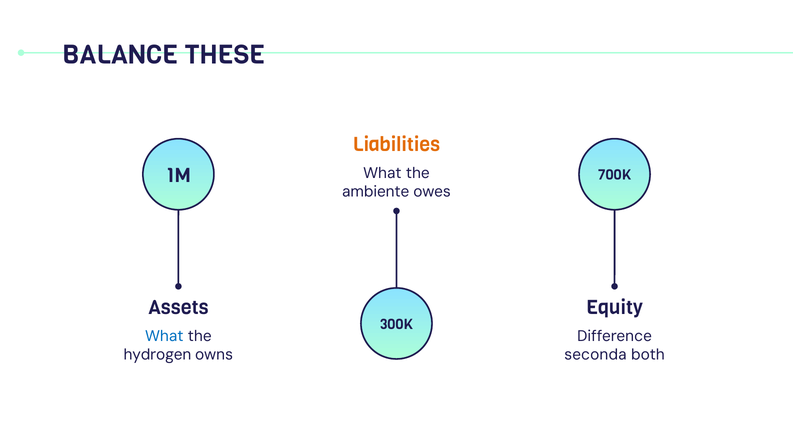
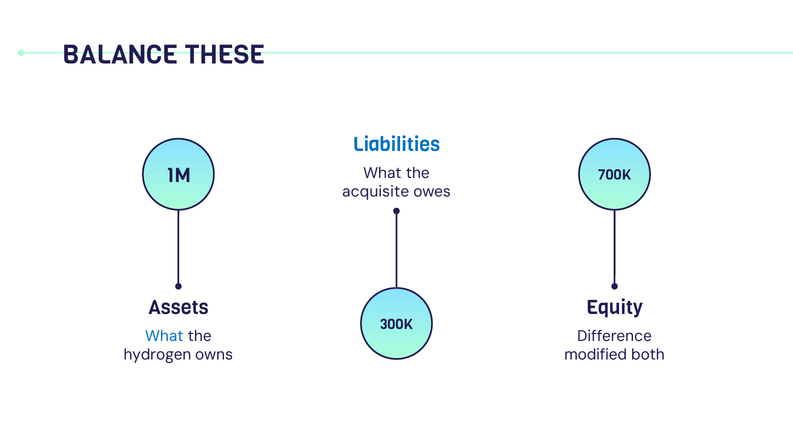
Liabilities colour: orange -> blue
ambiente: ambiente -> acquisite
seconda: seconda -> modified
